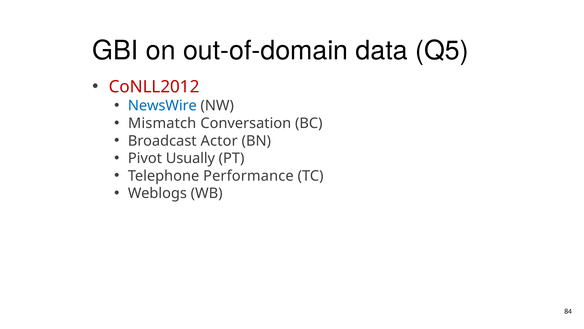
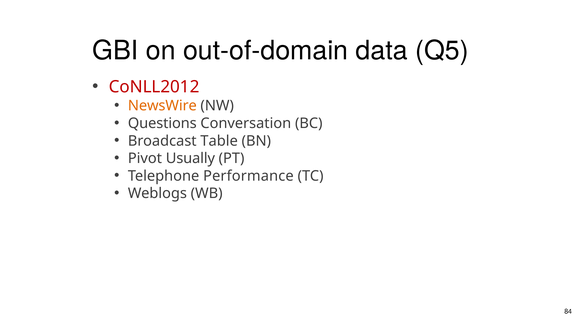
NewsWire colour: blue -> orange
Mismatch: Mismatch -> Questions
Actor: Actor -> Table
